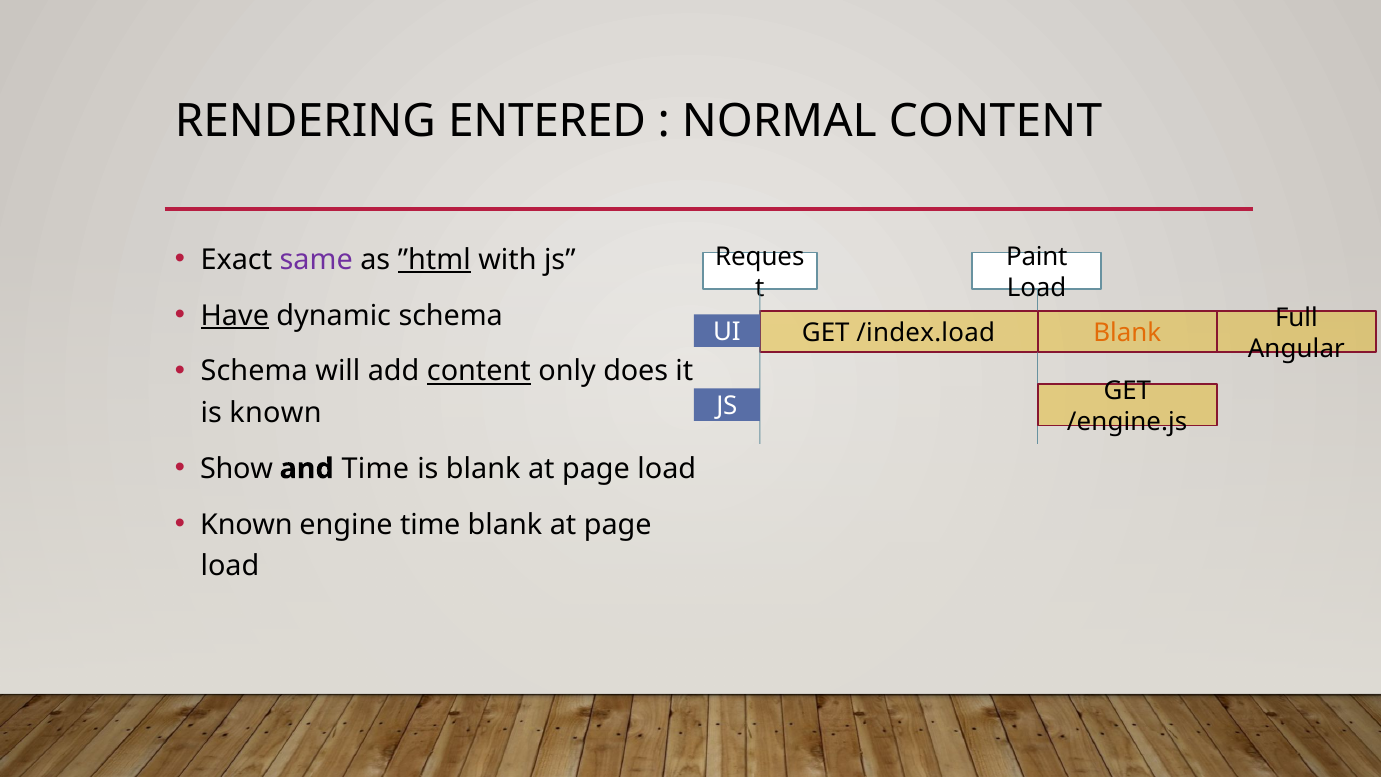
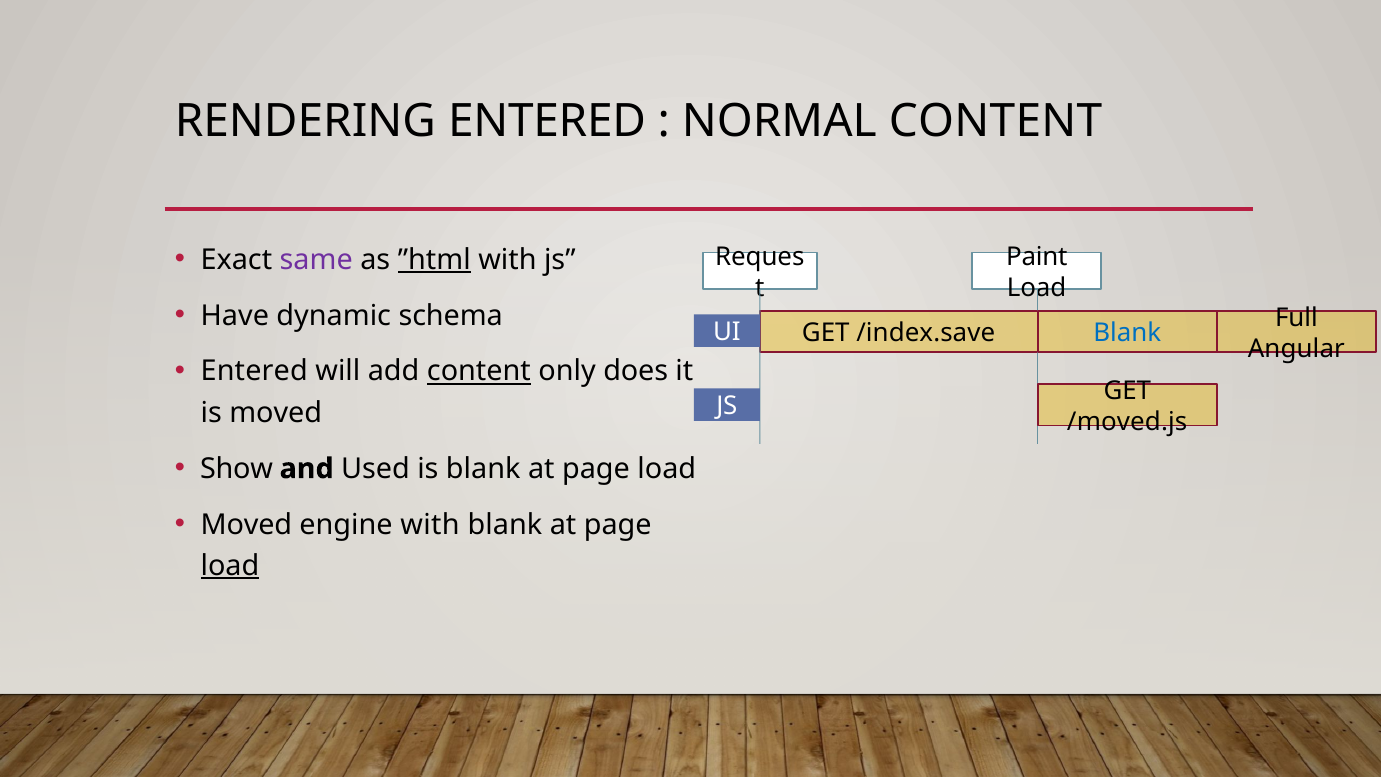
Have underline: present -> none
/index.load: /index.load -> /index.save
Blank at (1127, 333) colour: orange -> blue
Schema at (254, 371): Schema -> Entered
is known: known -> moved
/engine.js: /engine.js -> /moved.js
and Time: Time -> Used
Known at (246, 524): Known -> Moved
engine time: time -> with
load at (230, 566) underline: none -> present
